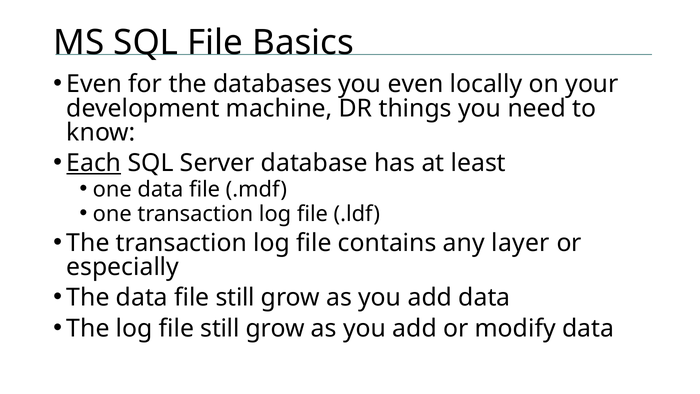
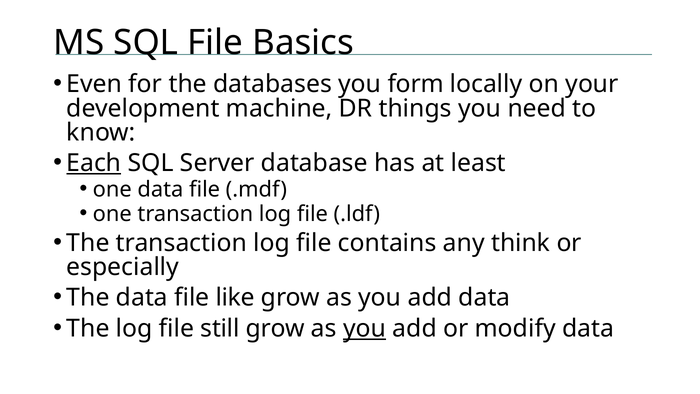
you even: even -> form
layer: layer -> think
data file still: still -> like
you at (365, 328) underline: none -> present
